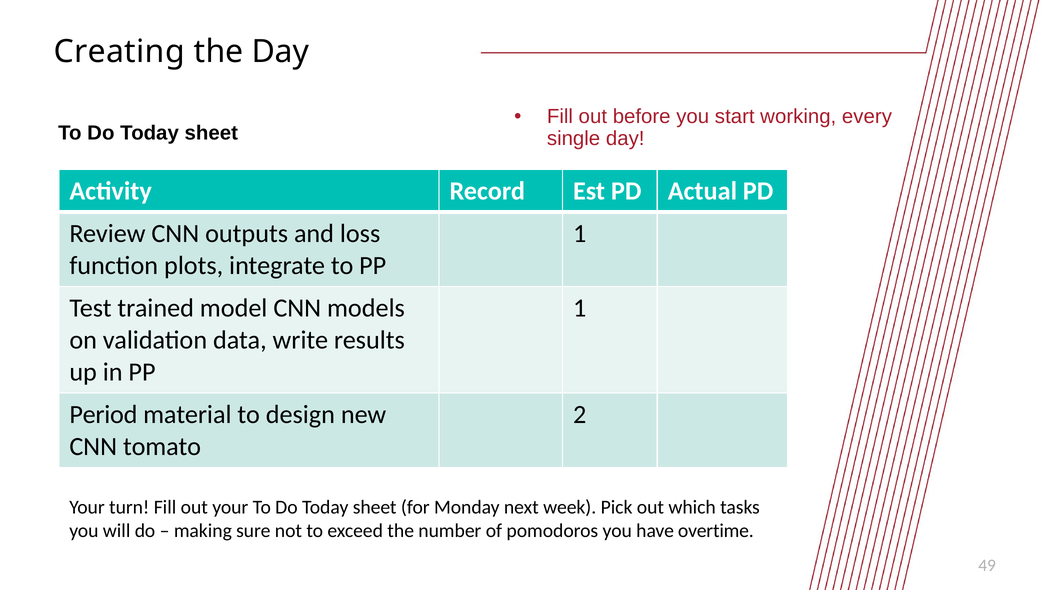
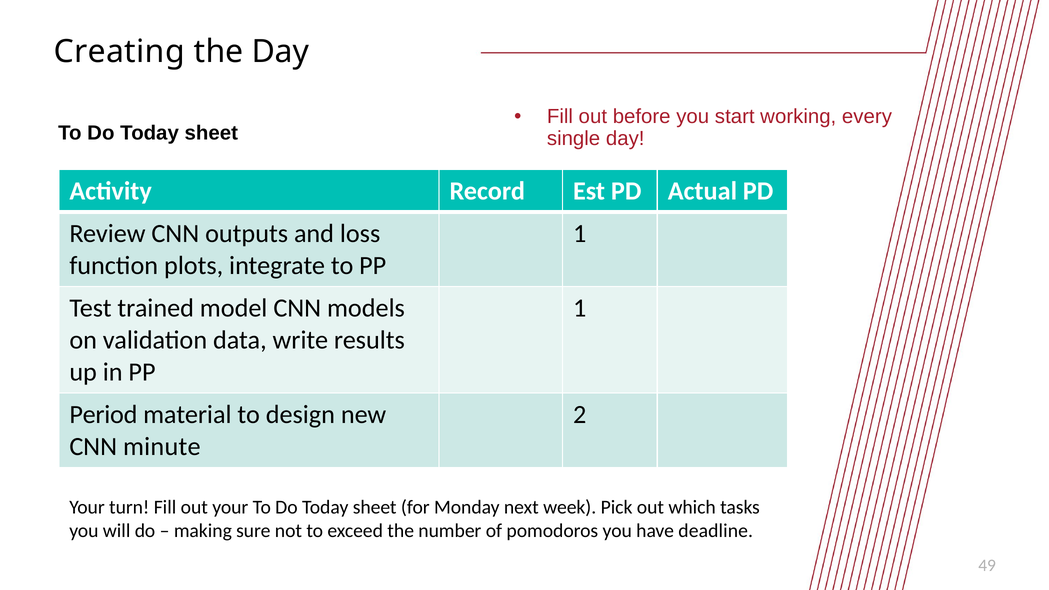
tomato: tomato -> minute
overtime: overtime -> deadline
